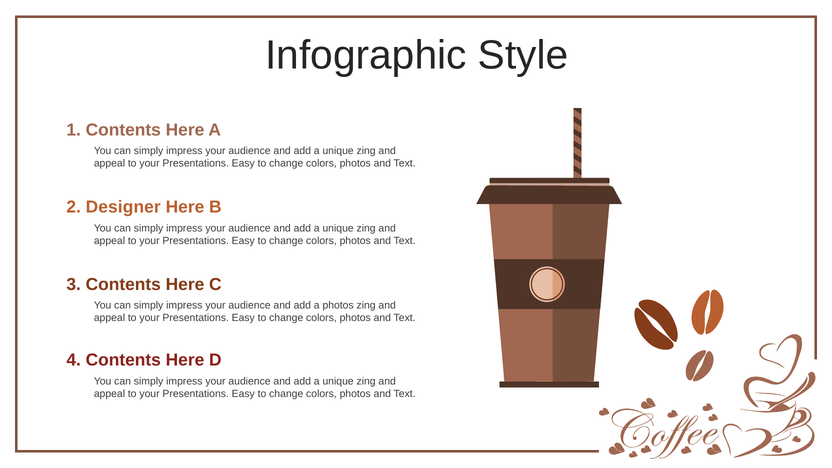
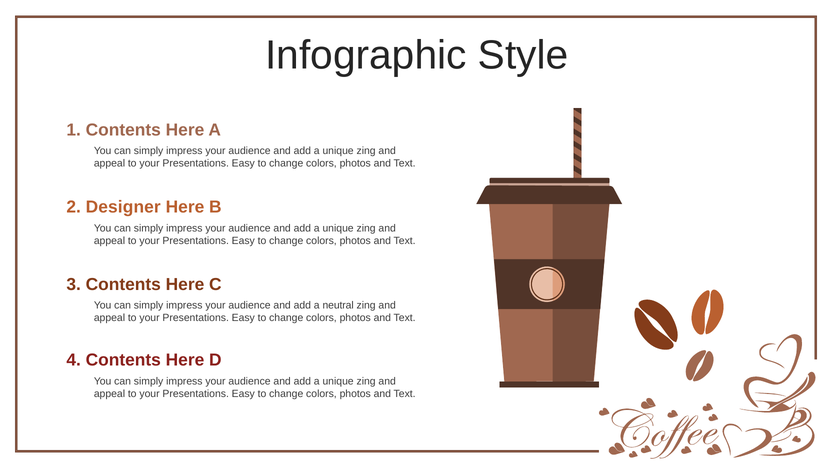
a photos: photos -> neutral
